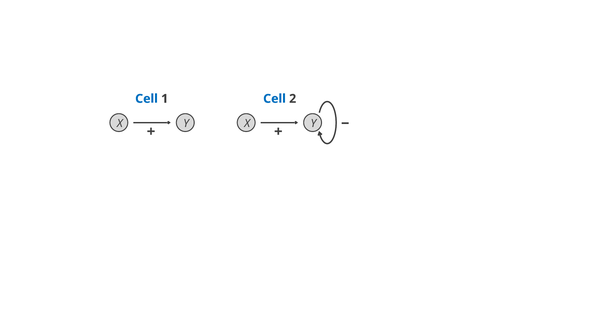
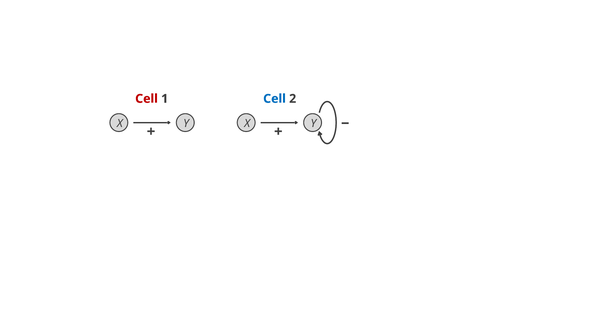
Cell at (147, 99) colour: blue -> red
